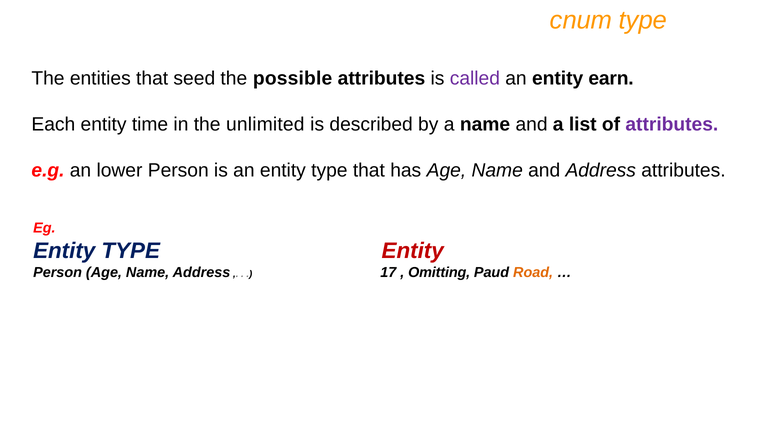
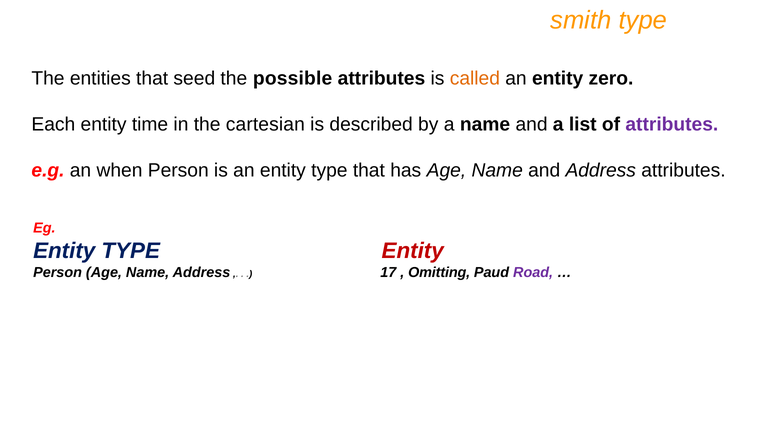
cnum: cnum -> smith
called colour: purple -> orange
earn: earn -> zero
unlimited: unlimited -> cartesian
lower: lower -> when
Road colour: orange -> purple
